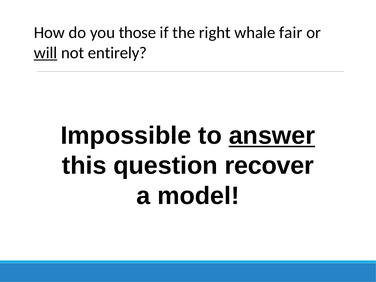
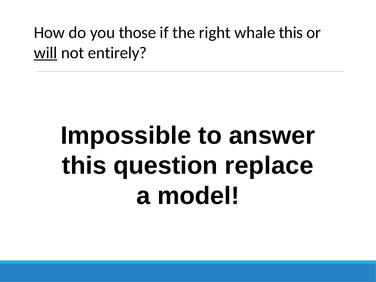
whale fair: fair -> this
answer underline: present -> none
recover: recover -> replace
